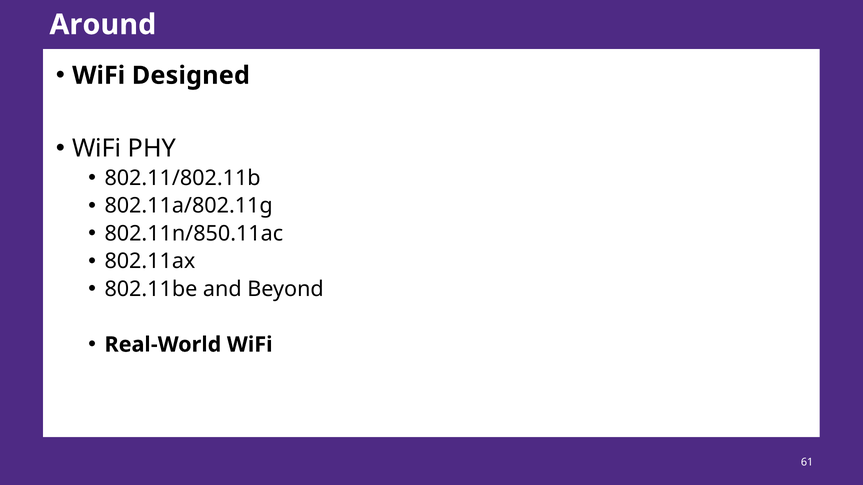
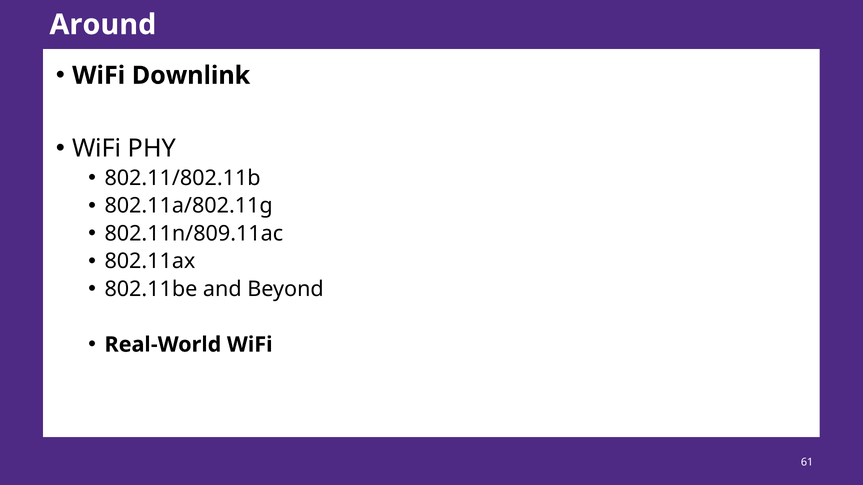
Designed: Designed -> Downlink
802.11n/850.11ac: 802.11n/850.11ac -> 802.11n/809.11ac
